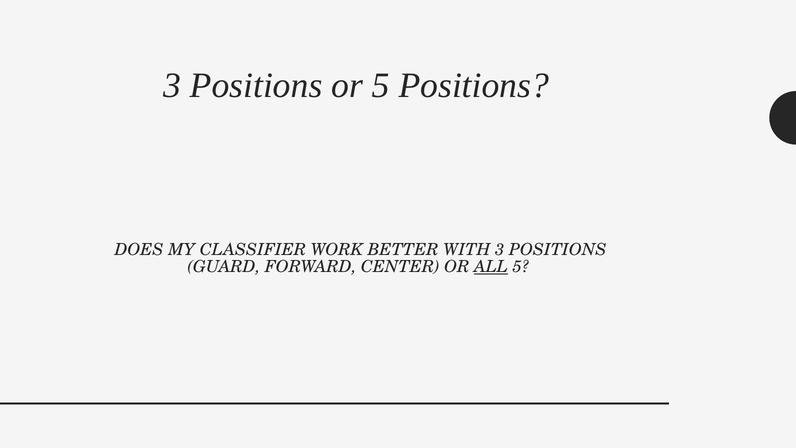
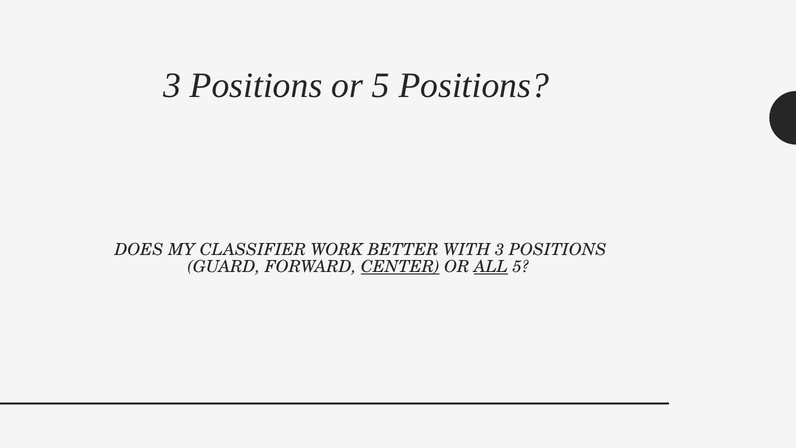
CENTER underline: none -> present
